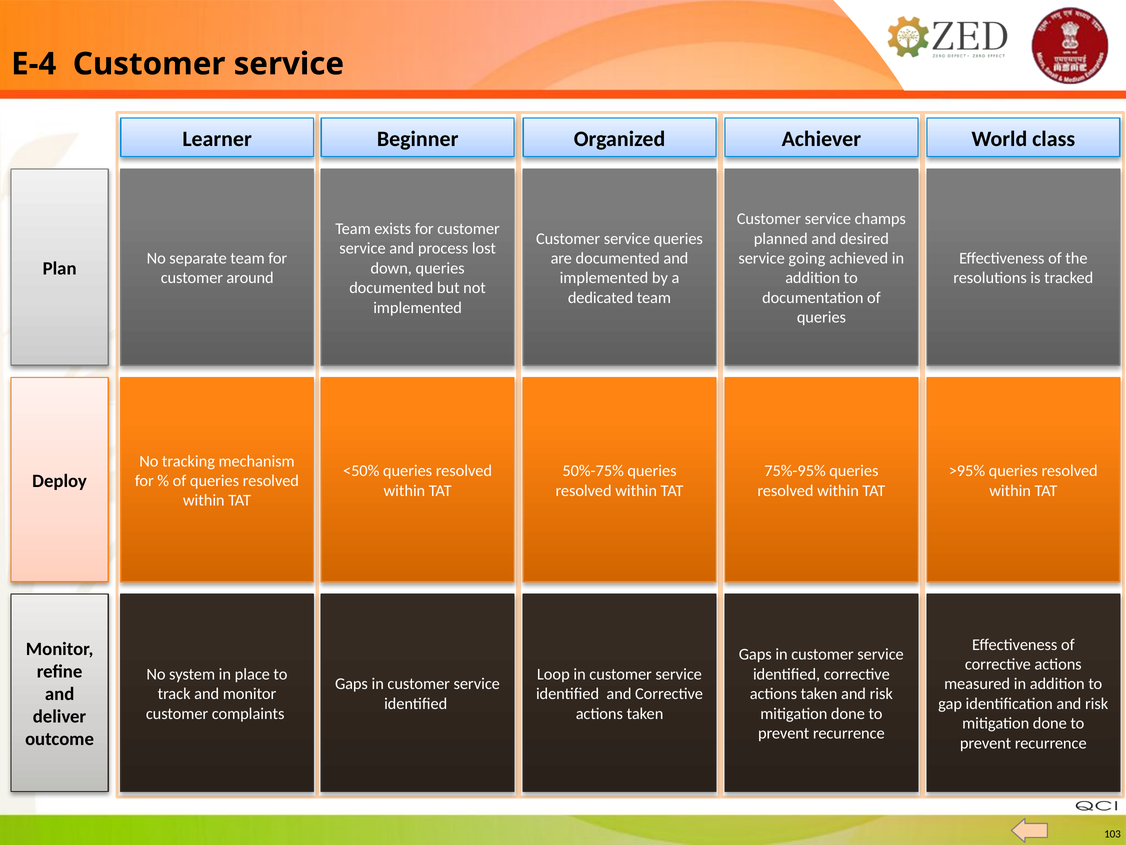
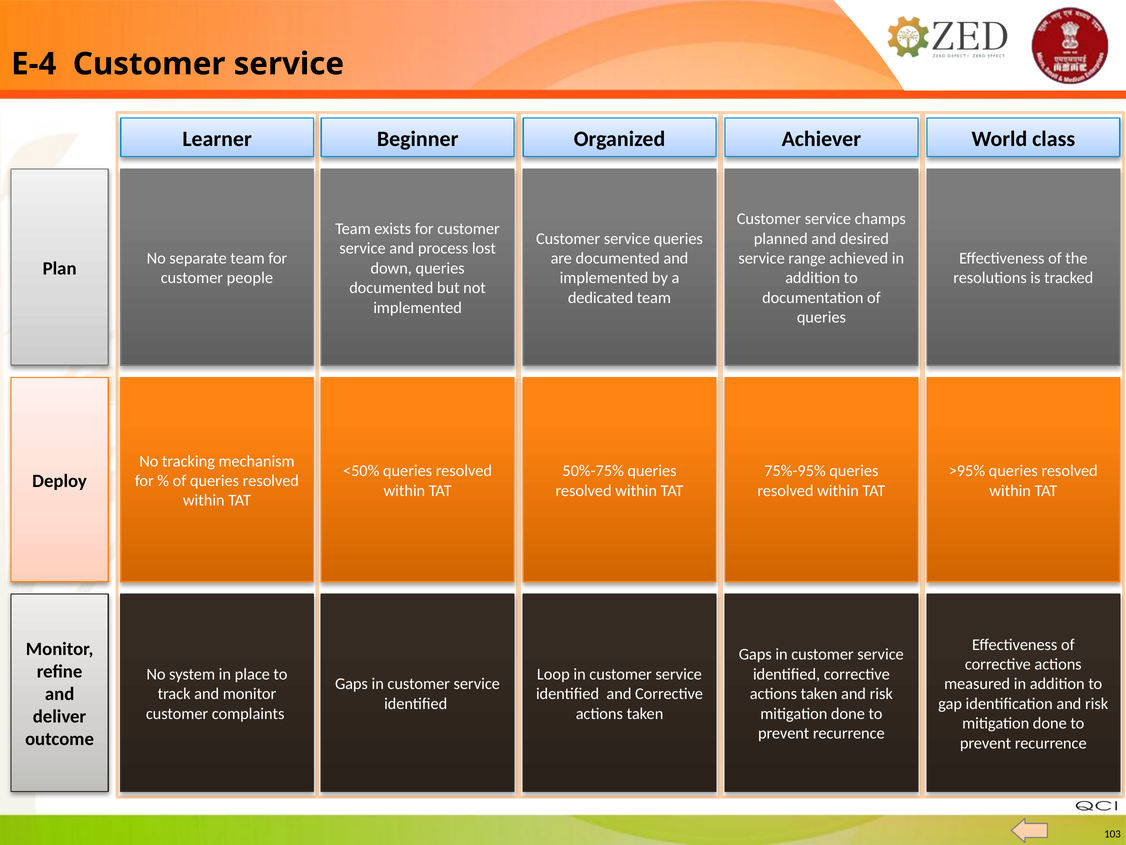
going: going -> range
around: around -> people
